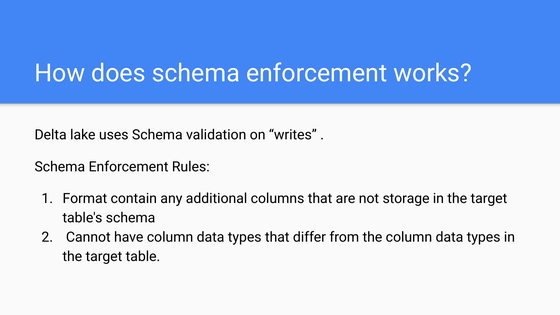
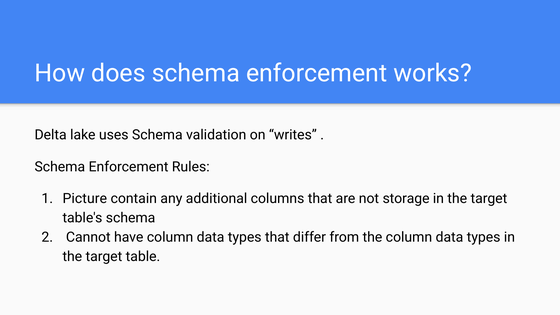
Format: Format -> Picture
